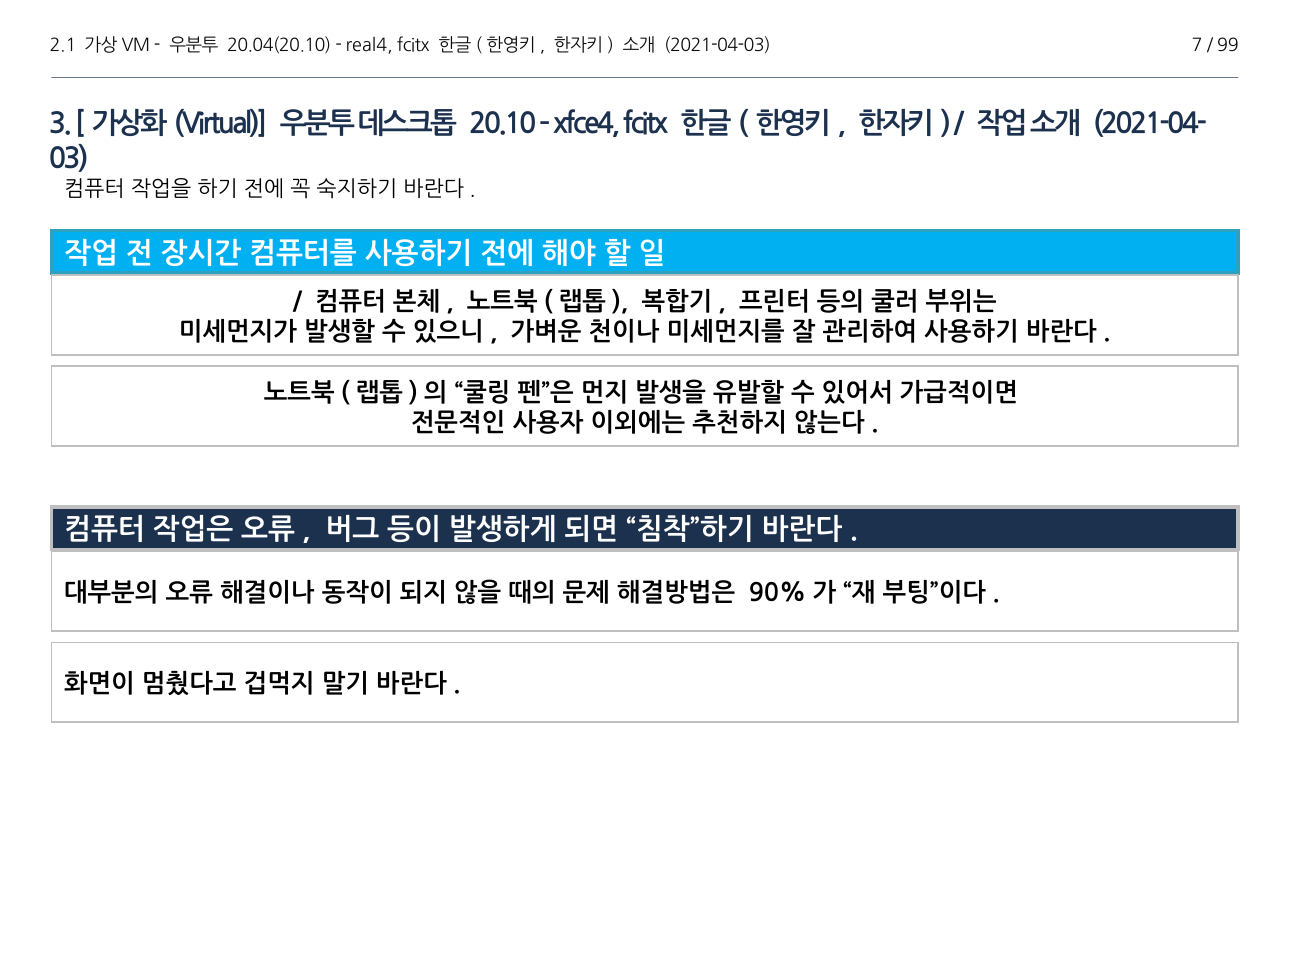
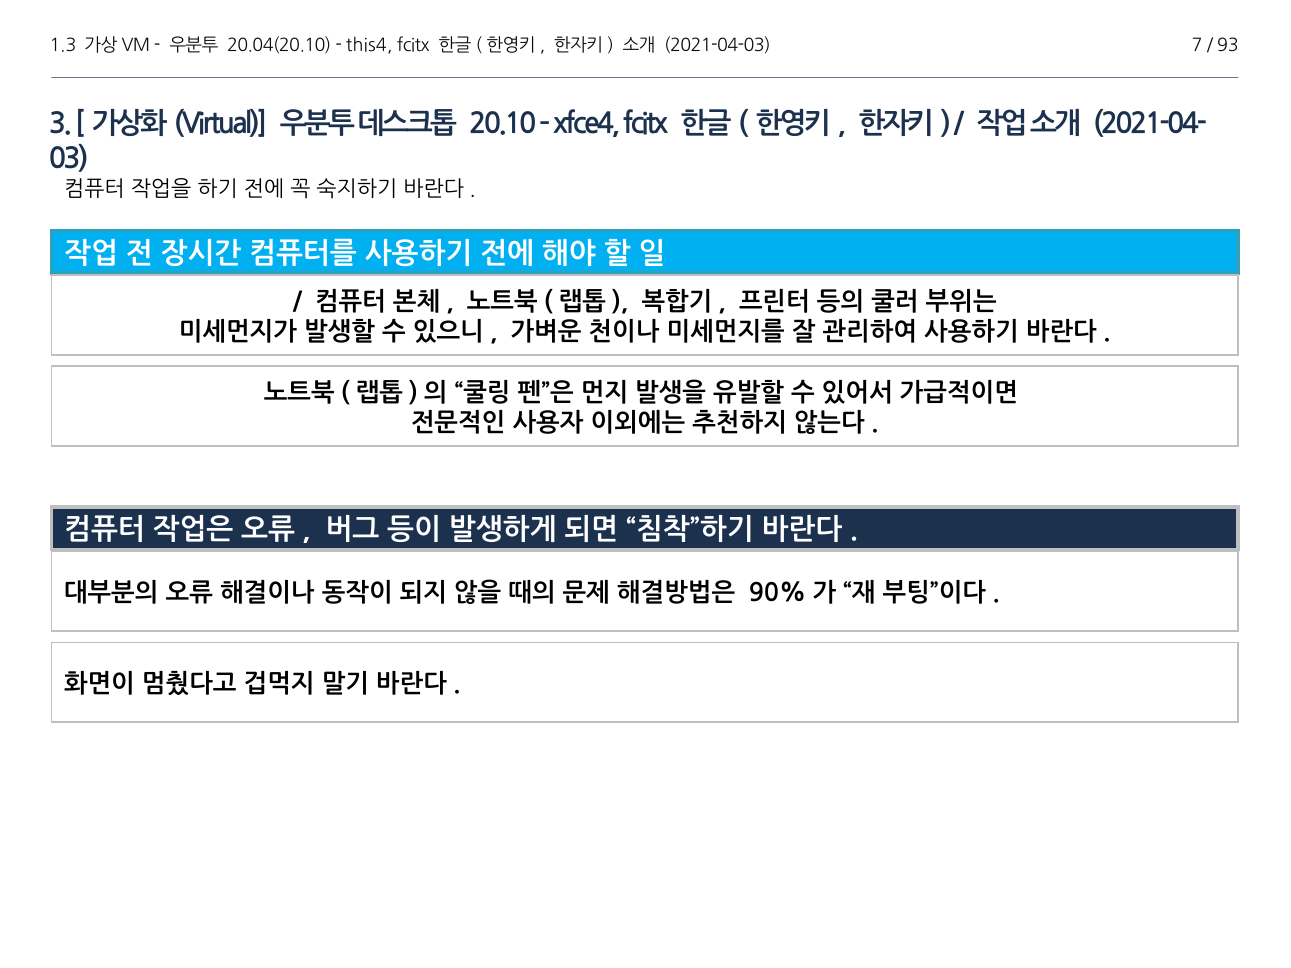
2.1: 2.1 -> 1.3
real4: real4 -> this4
99: 99 -> 93
